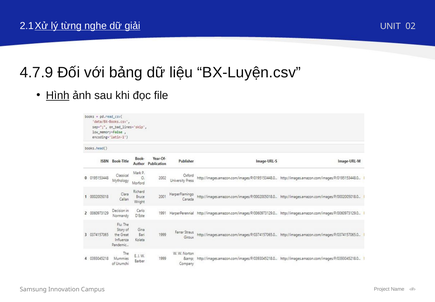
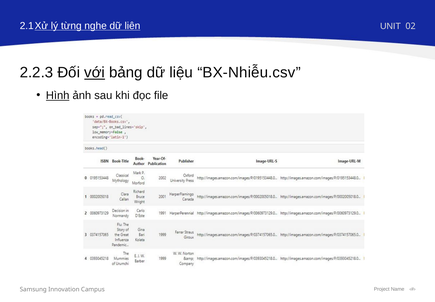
giải: giải -> liên
4.7.9: 4.7.9 -> 2.2.3
với underline: none -> present
BX-Luyện.csv: BX-Luyện.csv -> BX-Nhiễu.csv
